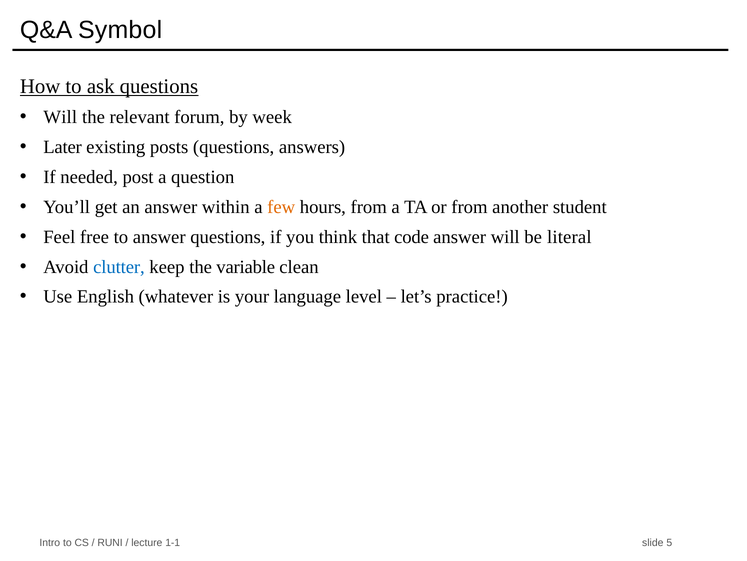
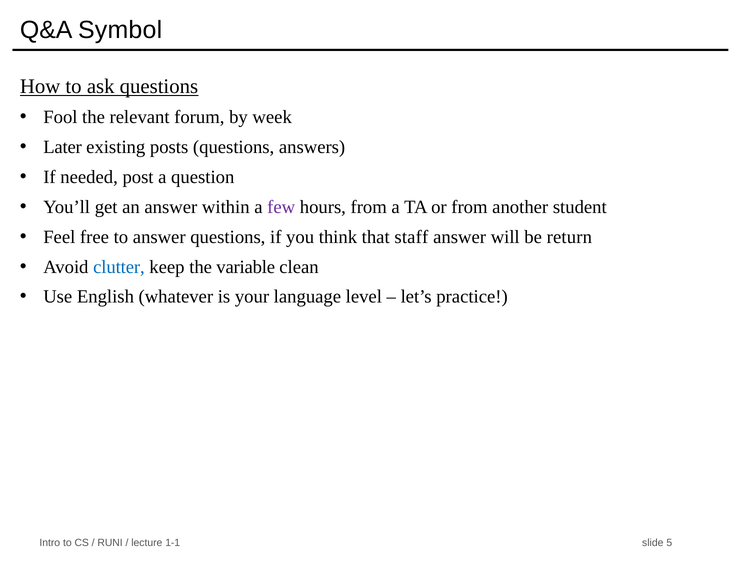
Will at (60, 117): Will -> Fool
few colour: orange -> purple
code: code -> staff
literal: literal -> return
